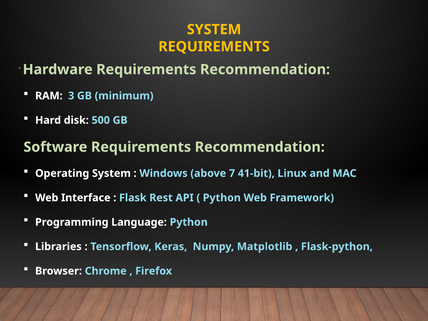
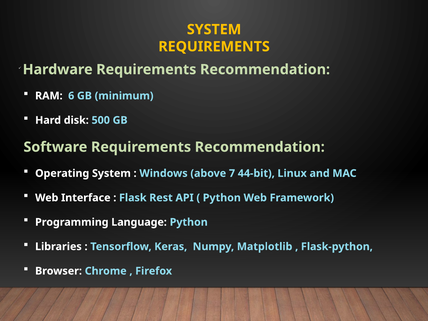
3: 3 -> 6
41-bit: 41-bit -> 44-bit
